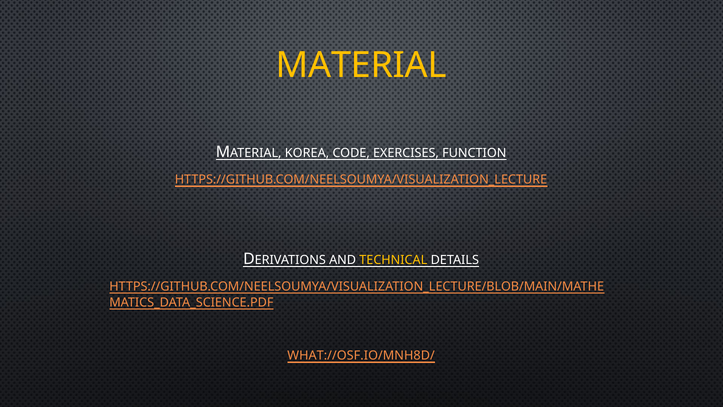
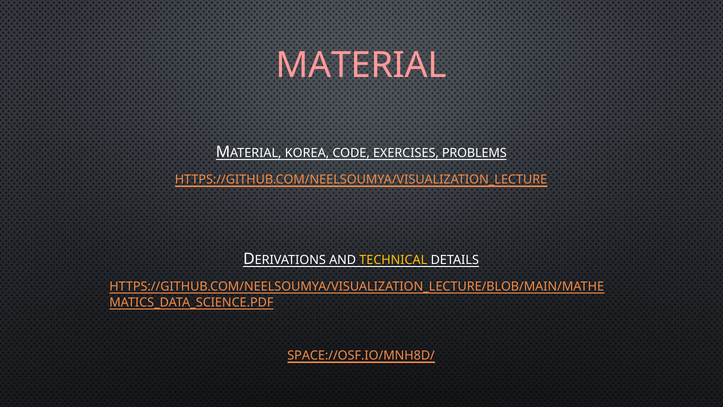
MATERIAL colour: yellow -> pink
FUNCTION: FUNCTION -> PROBLEMS
WHAT://OSF.IO/MNH8D/: WHAT://OSF.IO/MNH8D/ -> SPACE://OSF.IO/MNH8D/
